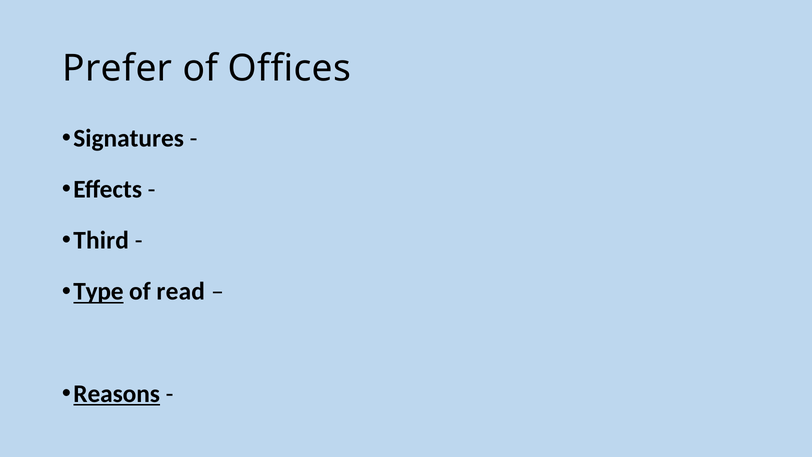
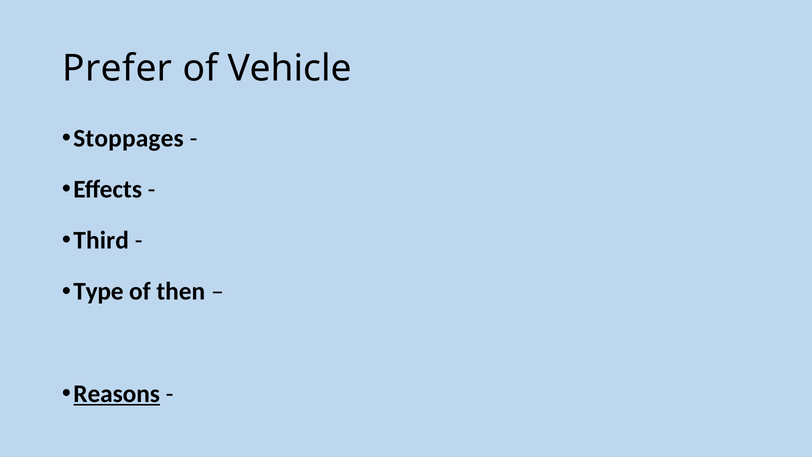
Offices: Offices -> Vehicle
Signatures: Signatures -> Stoppages
Type underline: present -> none
read: read -> then
